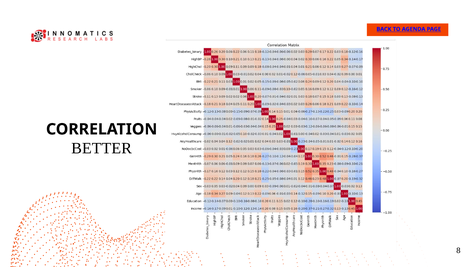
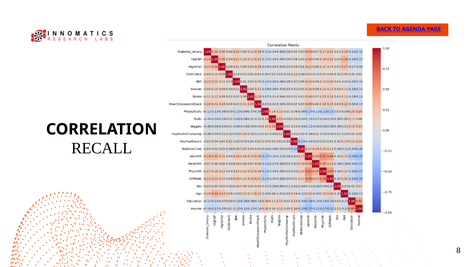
BETTER: BETTER -> RECALL
